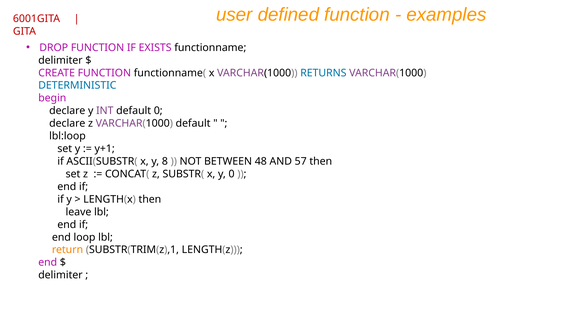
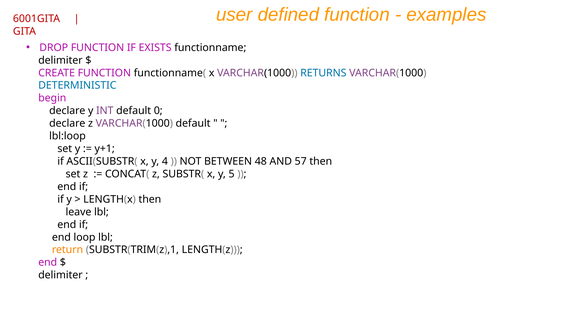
8: 8 -> 4
y 0: 0 -> 5
